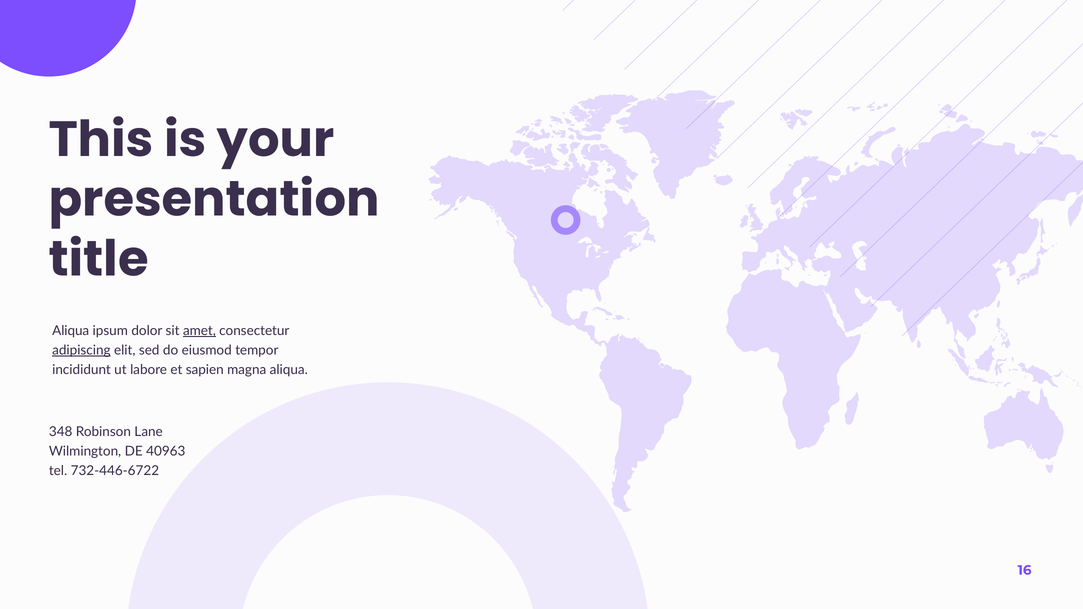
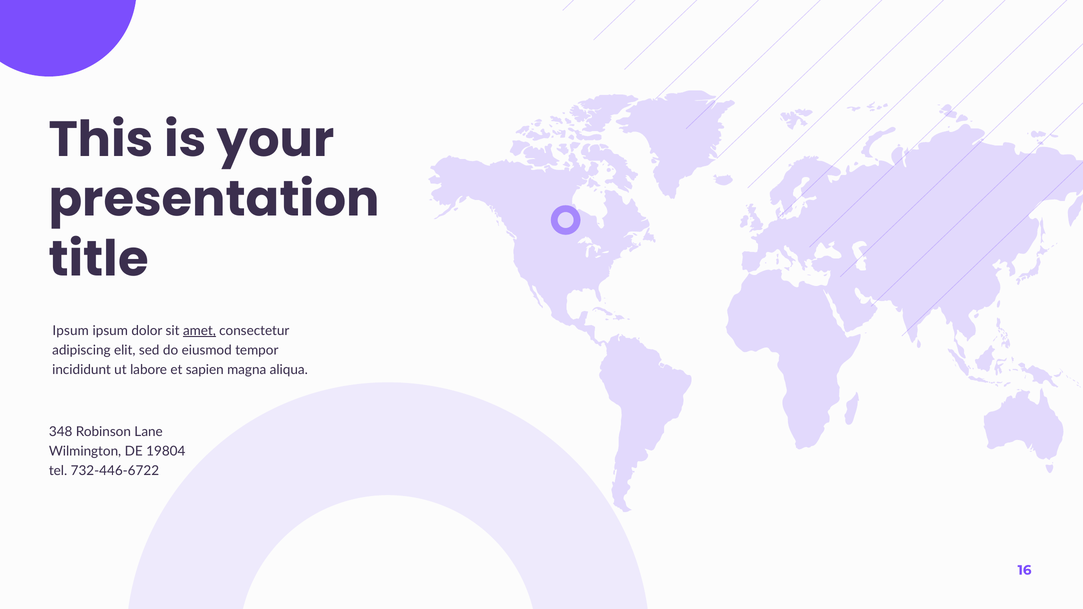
Aliqua at (71, 331): Aliqua -> Ipsum
adipiscing underline: present -> none
40963: 40963 -> 19804
